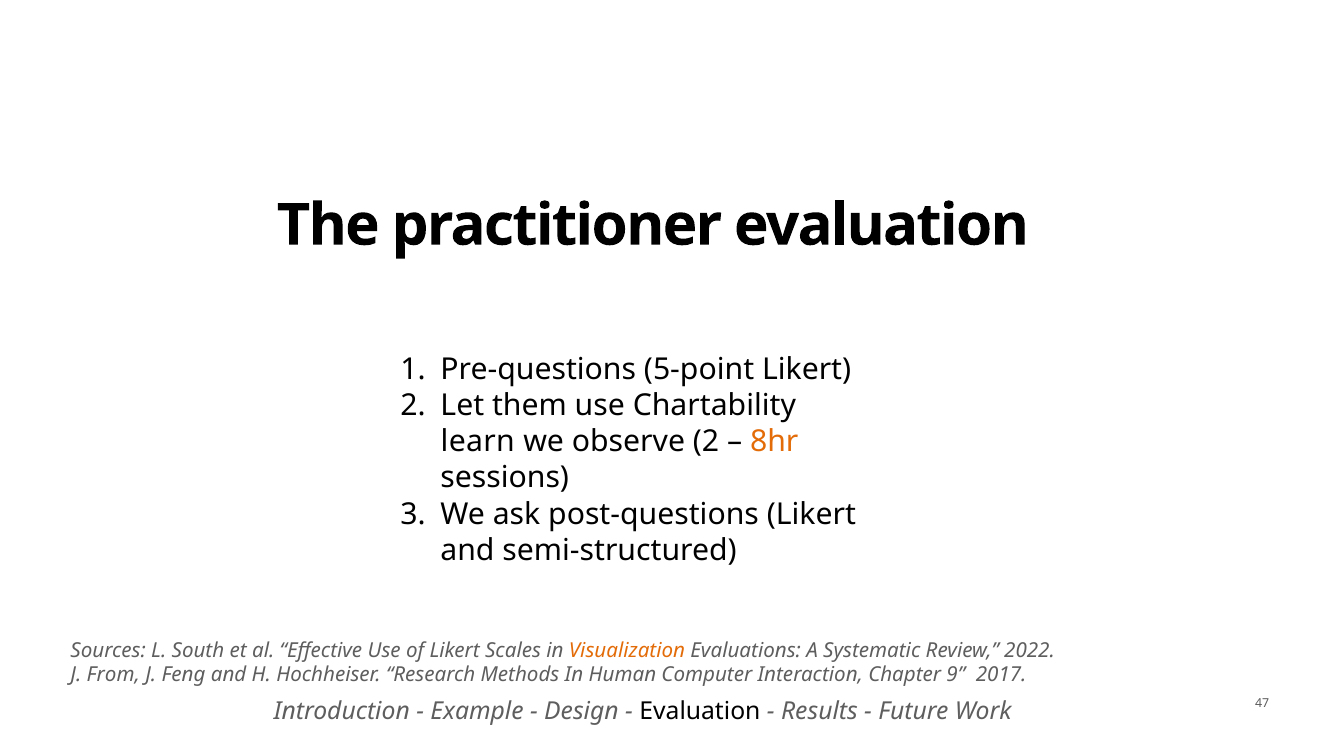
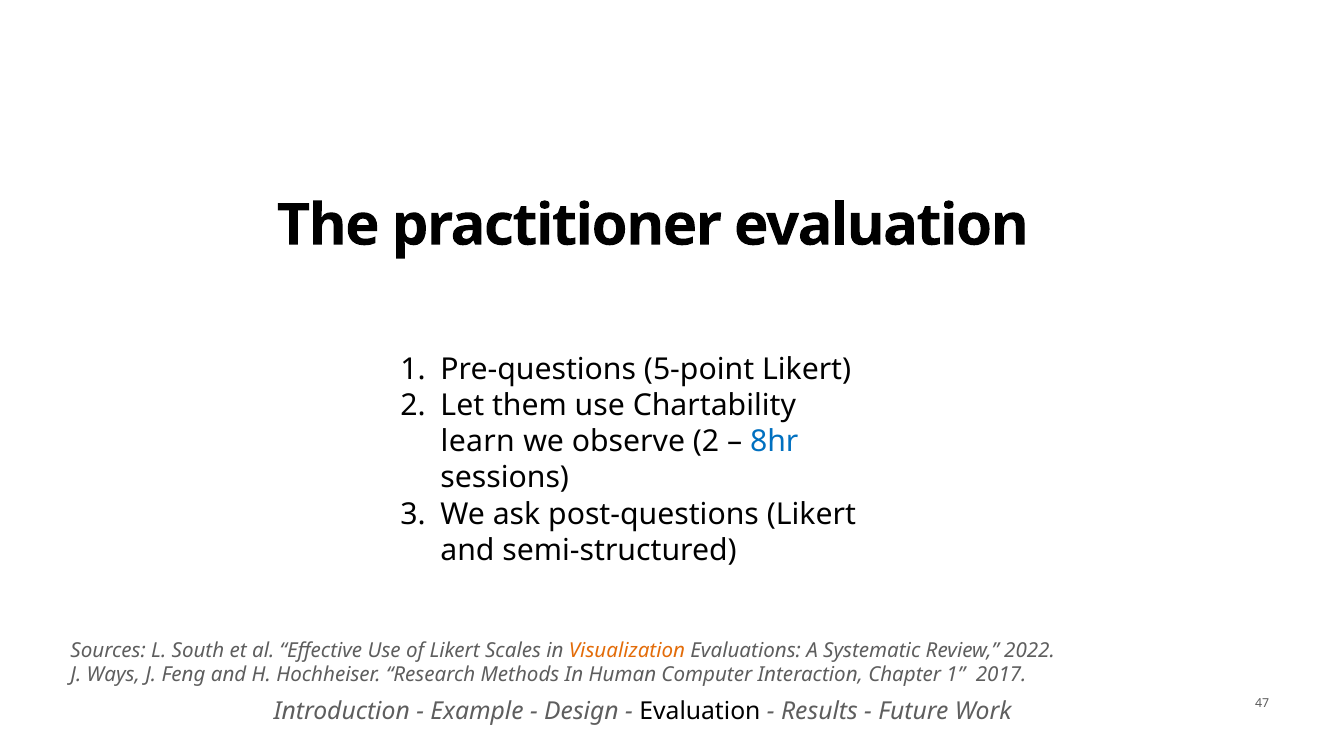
8hr colour: orange -> blue
From: From -> Ways
Chapter 9: 9 -> 1
